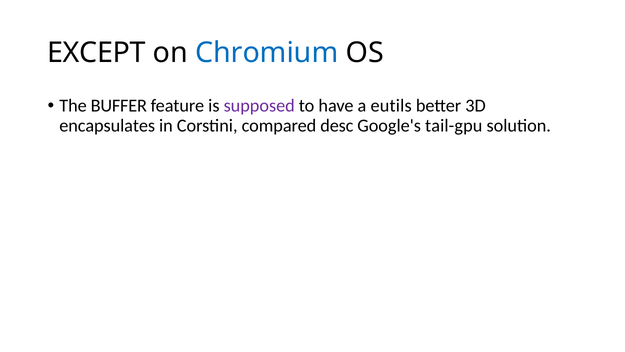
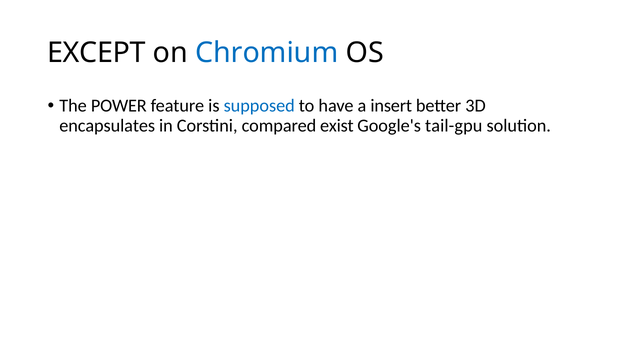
BUFFER: BUFFER -> POWER
supposed colour: purple -> blue
eutils: eutils -> insert
desc: desc -> exist
